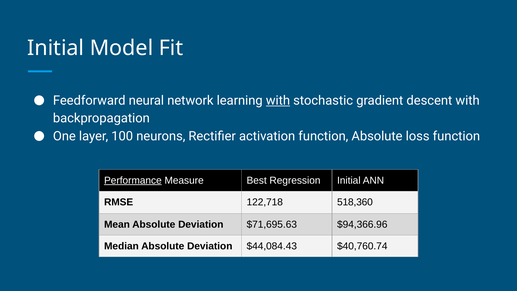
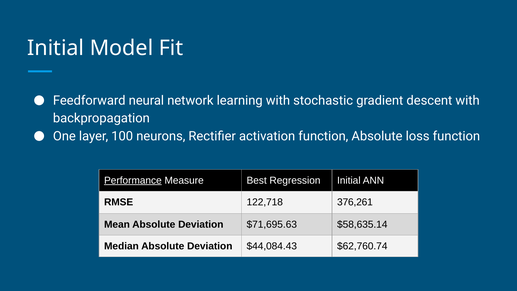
with at (278, 100) underline: present -> none
518,360: 518,360 -> 376,261
$94,366.96: $94,366.96 -> $58,635.14
$40,760.74: $40,760.74 -> $62,760.74
